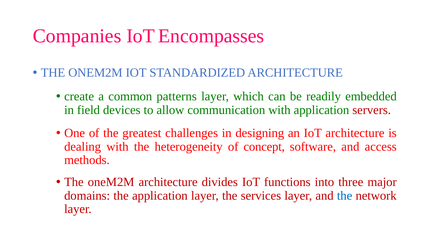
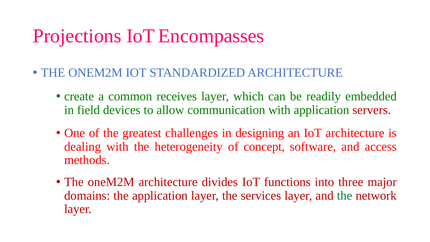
Companies: Companies -> Projections
patterns: patterns -> receives
the at (345, 195) colour: blue -> green
